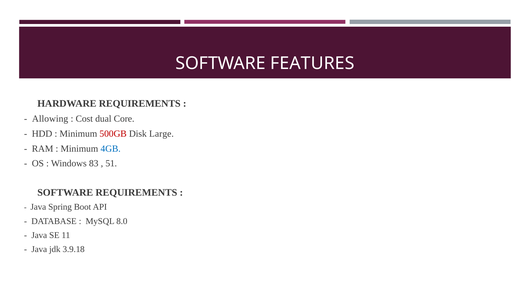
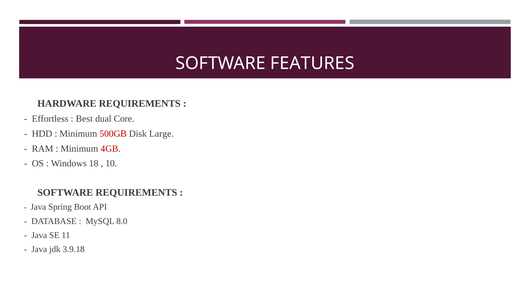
Allowing: Allowing -> Effortless
Cost: Cost -> Best
4GB colour: blue -> red
83: 83 -> 18
51: 51 -> 10
